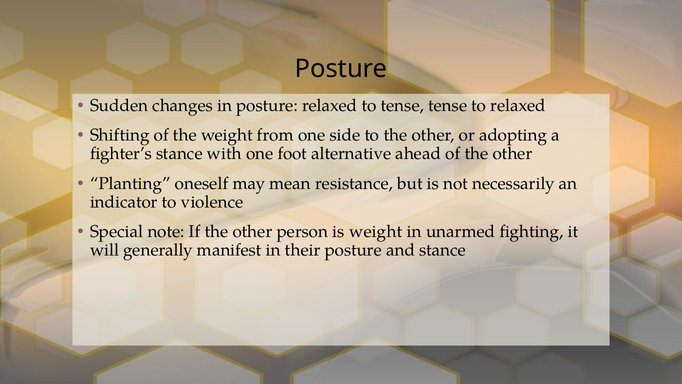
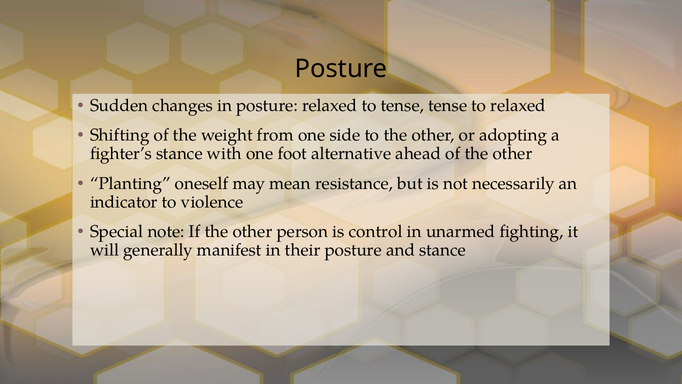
is weight: weight -> control
